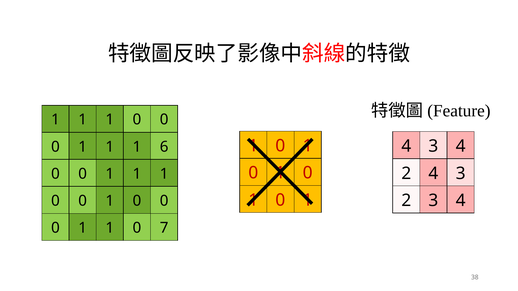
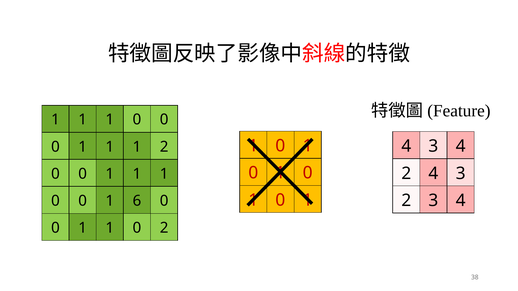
1 6: 6 -> 2
0 0 1 0: 0 -> 6
0 7: 7 -> 2
